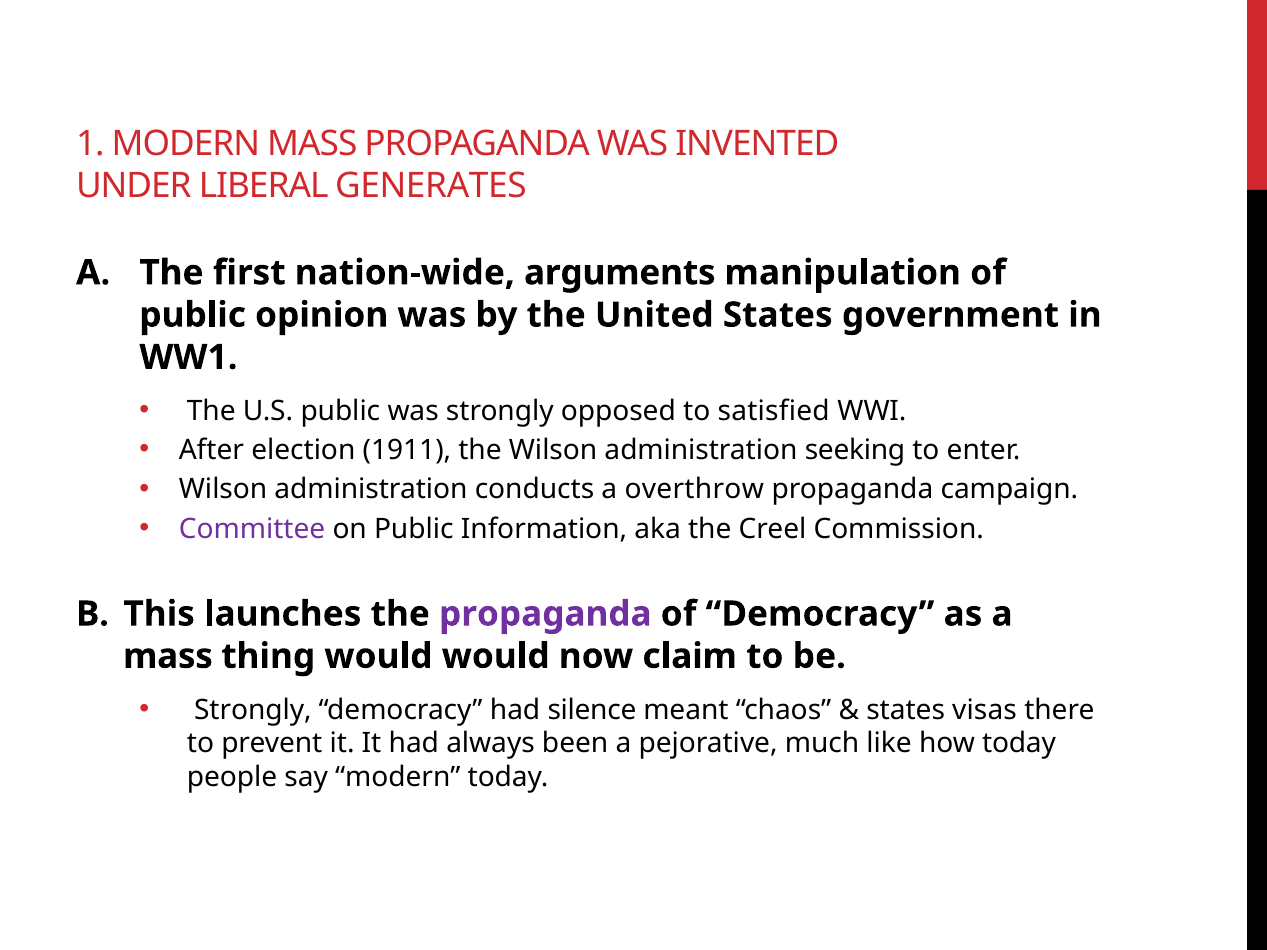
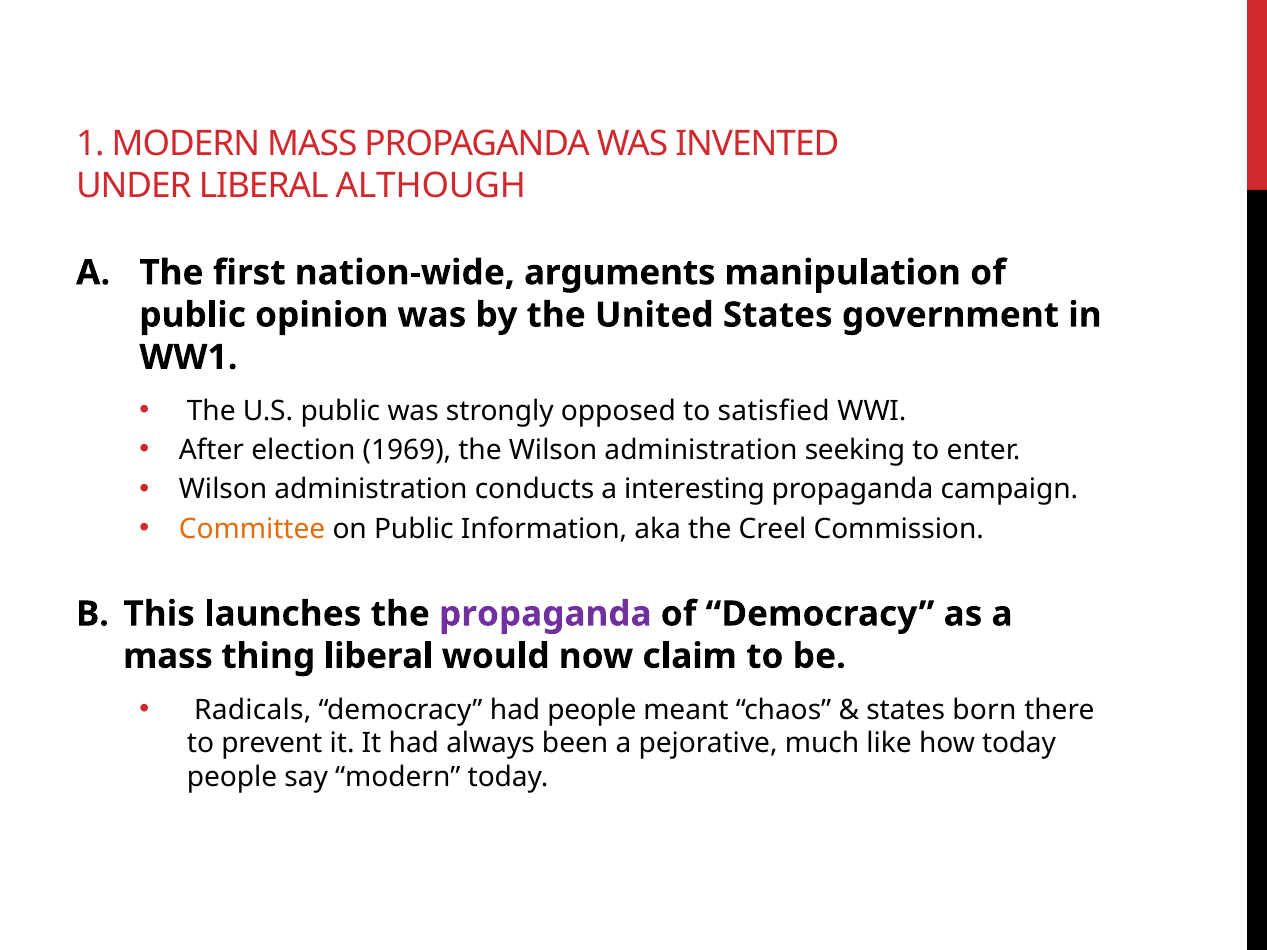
GENERATES: GENERATES -> ALTHOUGH
1911: 1911 -> 1969
overthrow: overthrow -> interesting
Committee colour: purple -> orange
thing would: would -> liberal
Strongly at (253, 710): Strongly -> Radicals
had silence: silence -> people
visas: visas -> born
